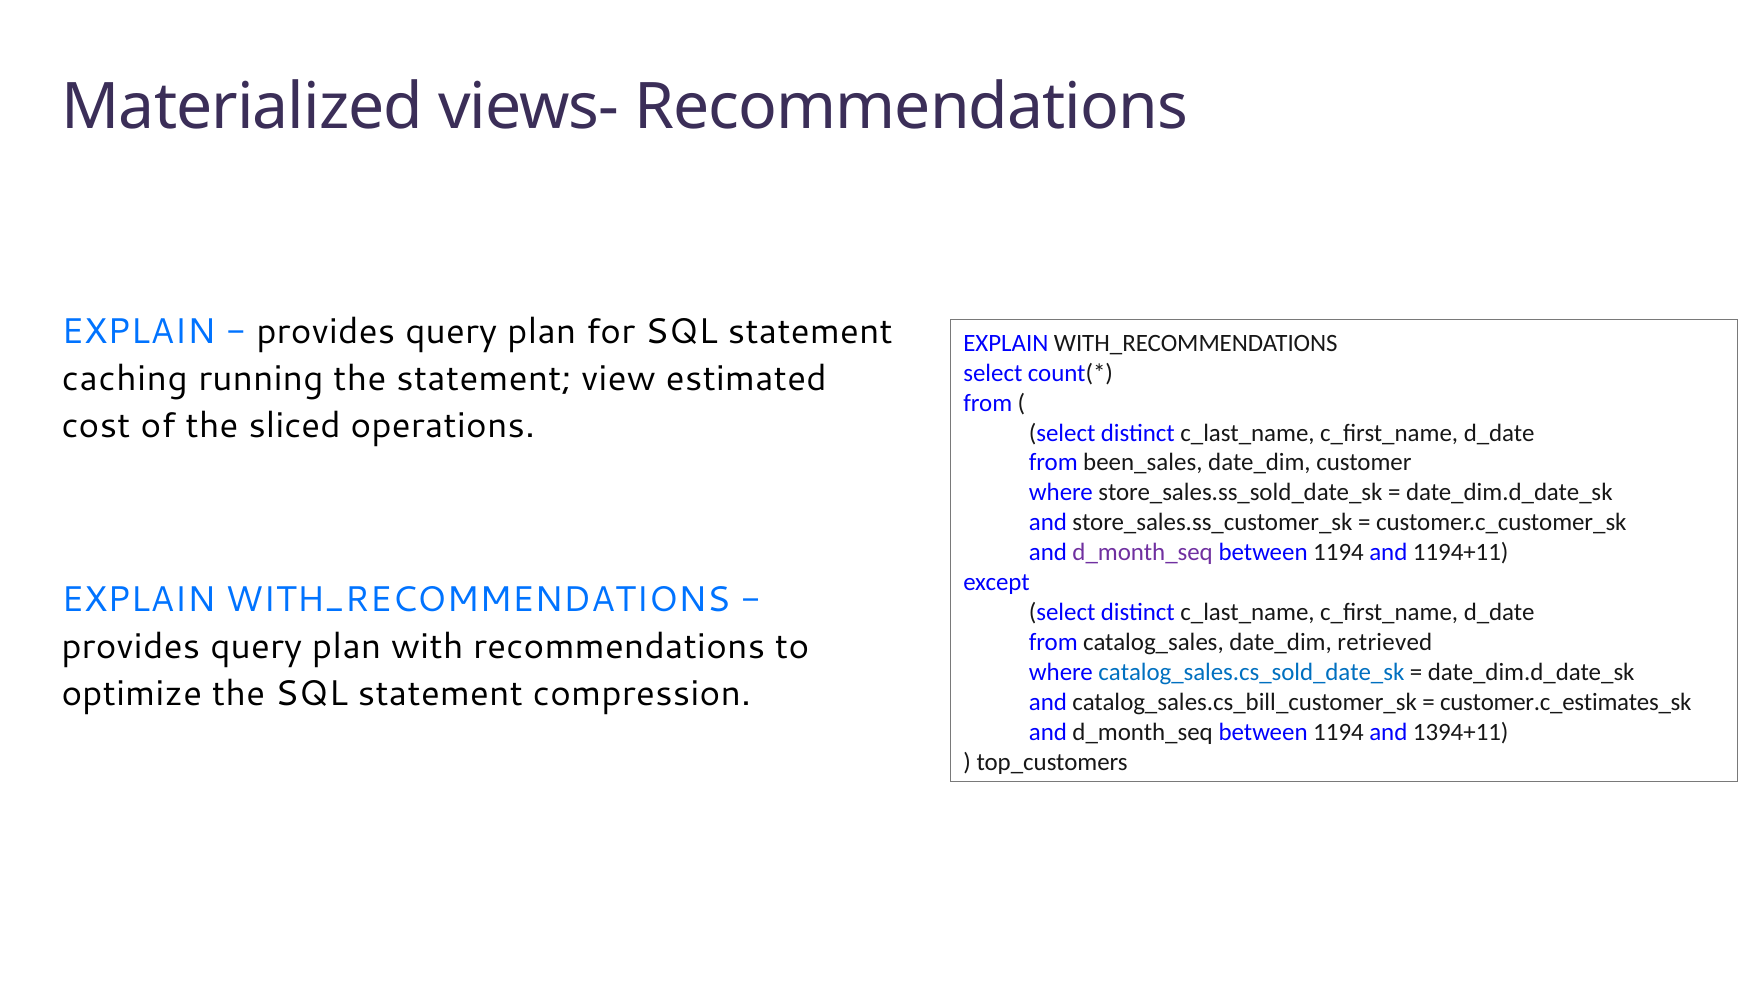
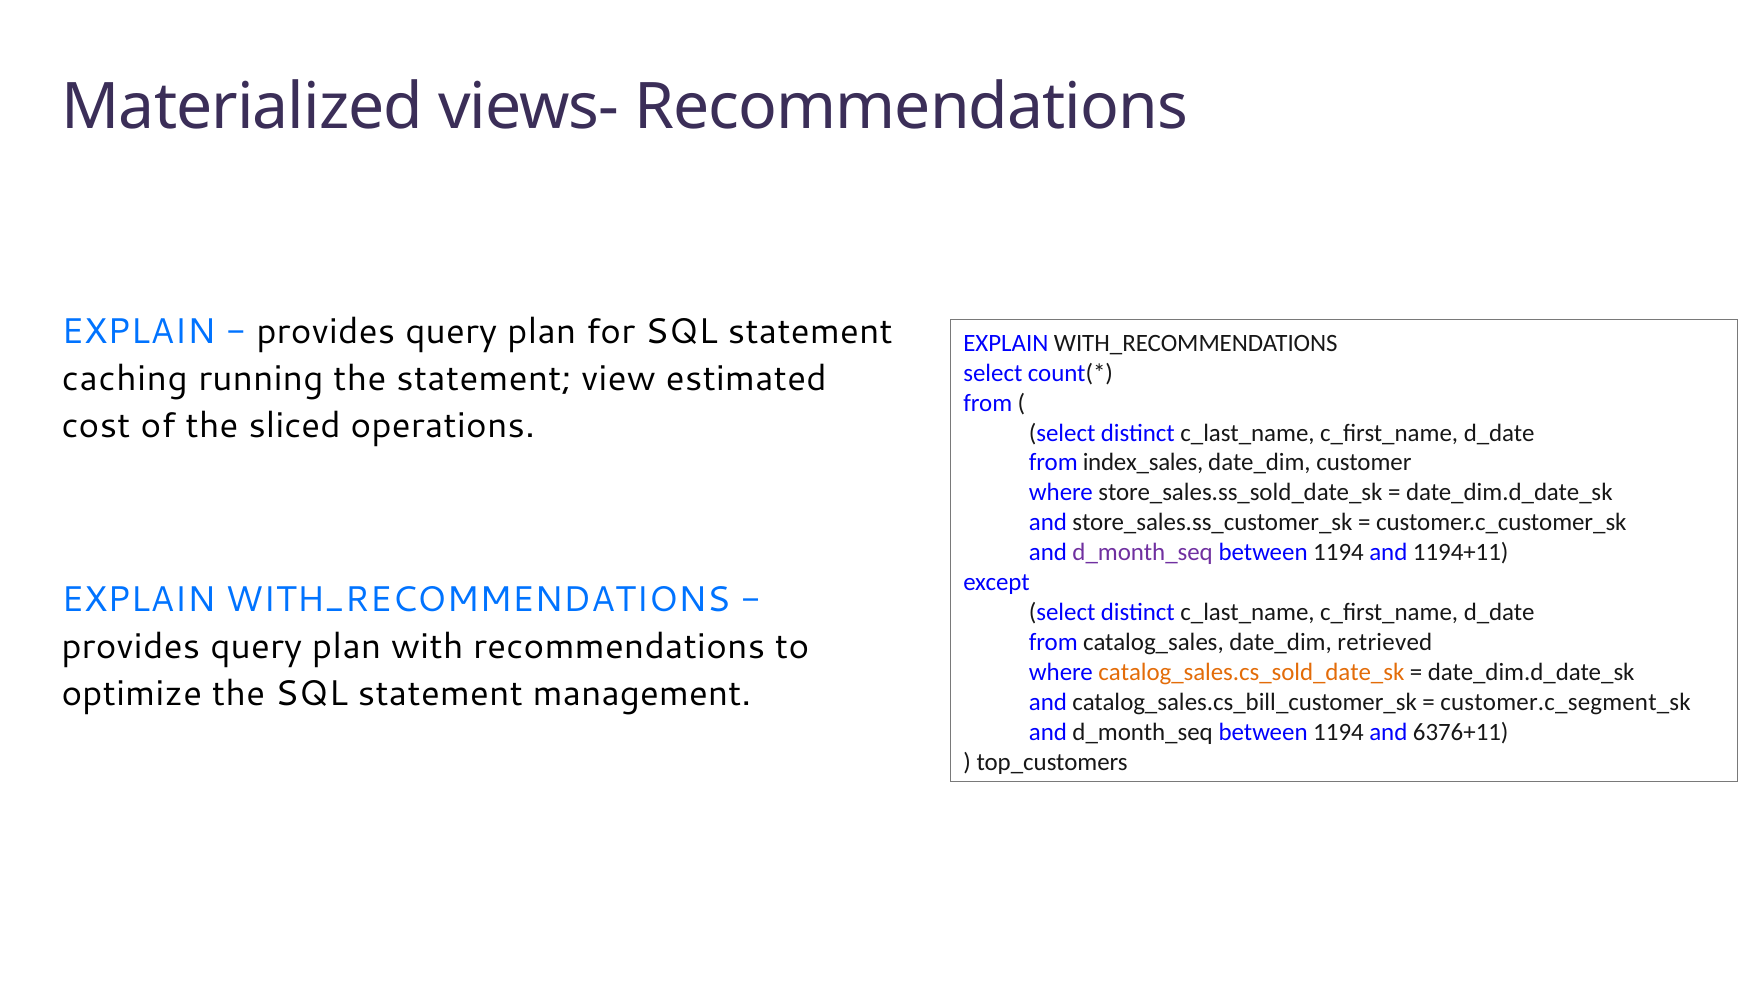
been_sales: been_sales -> index_sales
catalog_sales.cs_sold_date_sk colour: blue -> orange
compression: compression -> management
customer.c_estimates_sk: customer.c_estimates_sk -> customer.c_segment_sk
1394+11: 1394+11 -> 6376+11
